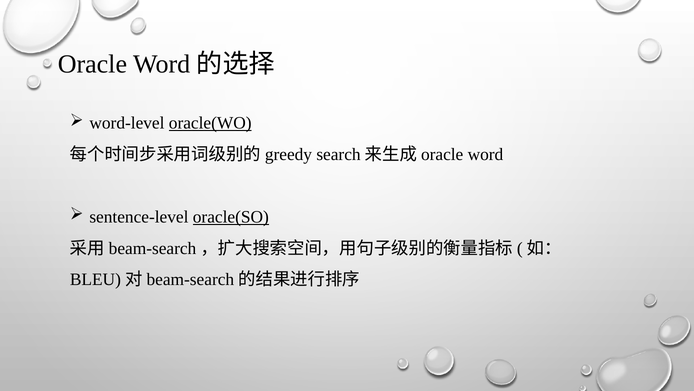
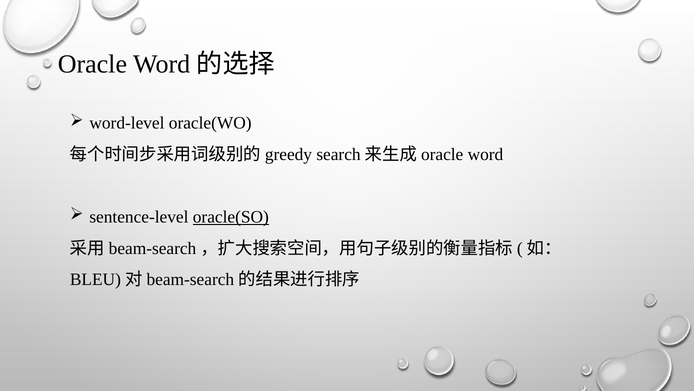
oracle(WO underline: present -> none
